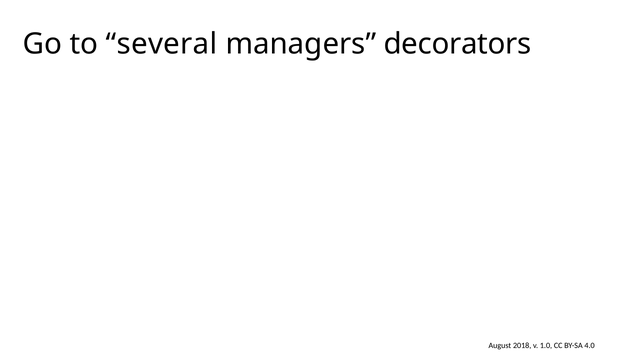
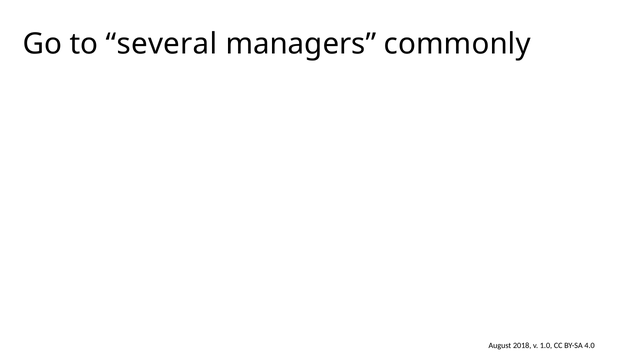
decorators: decorators -> commonly
